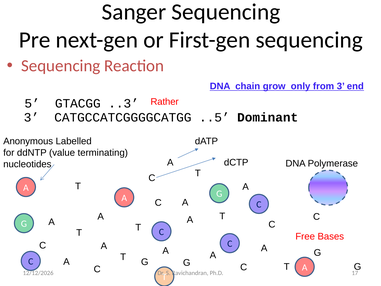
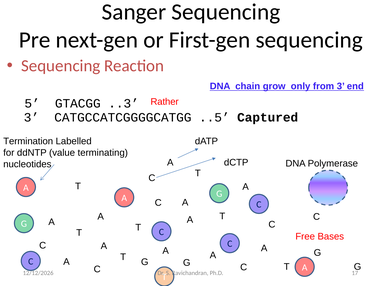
Dominant: Dominant -> Captured
Anonymous: Anonymous -> Termination
